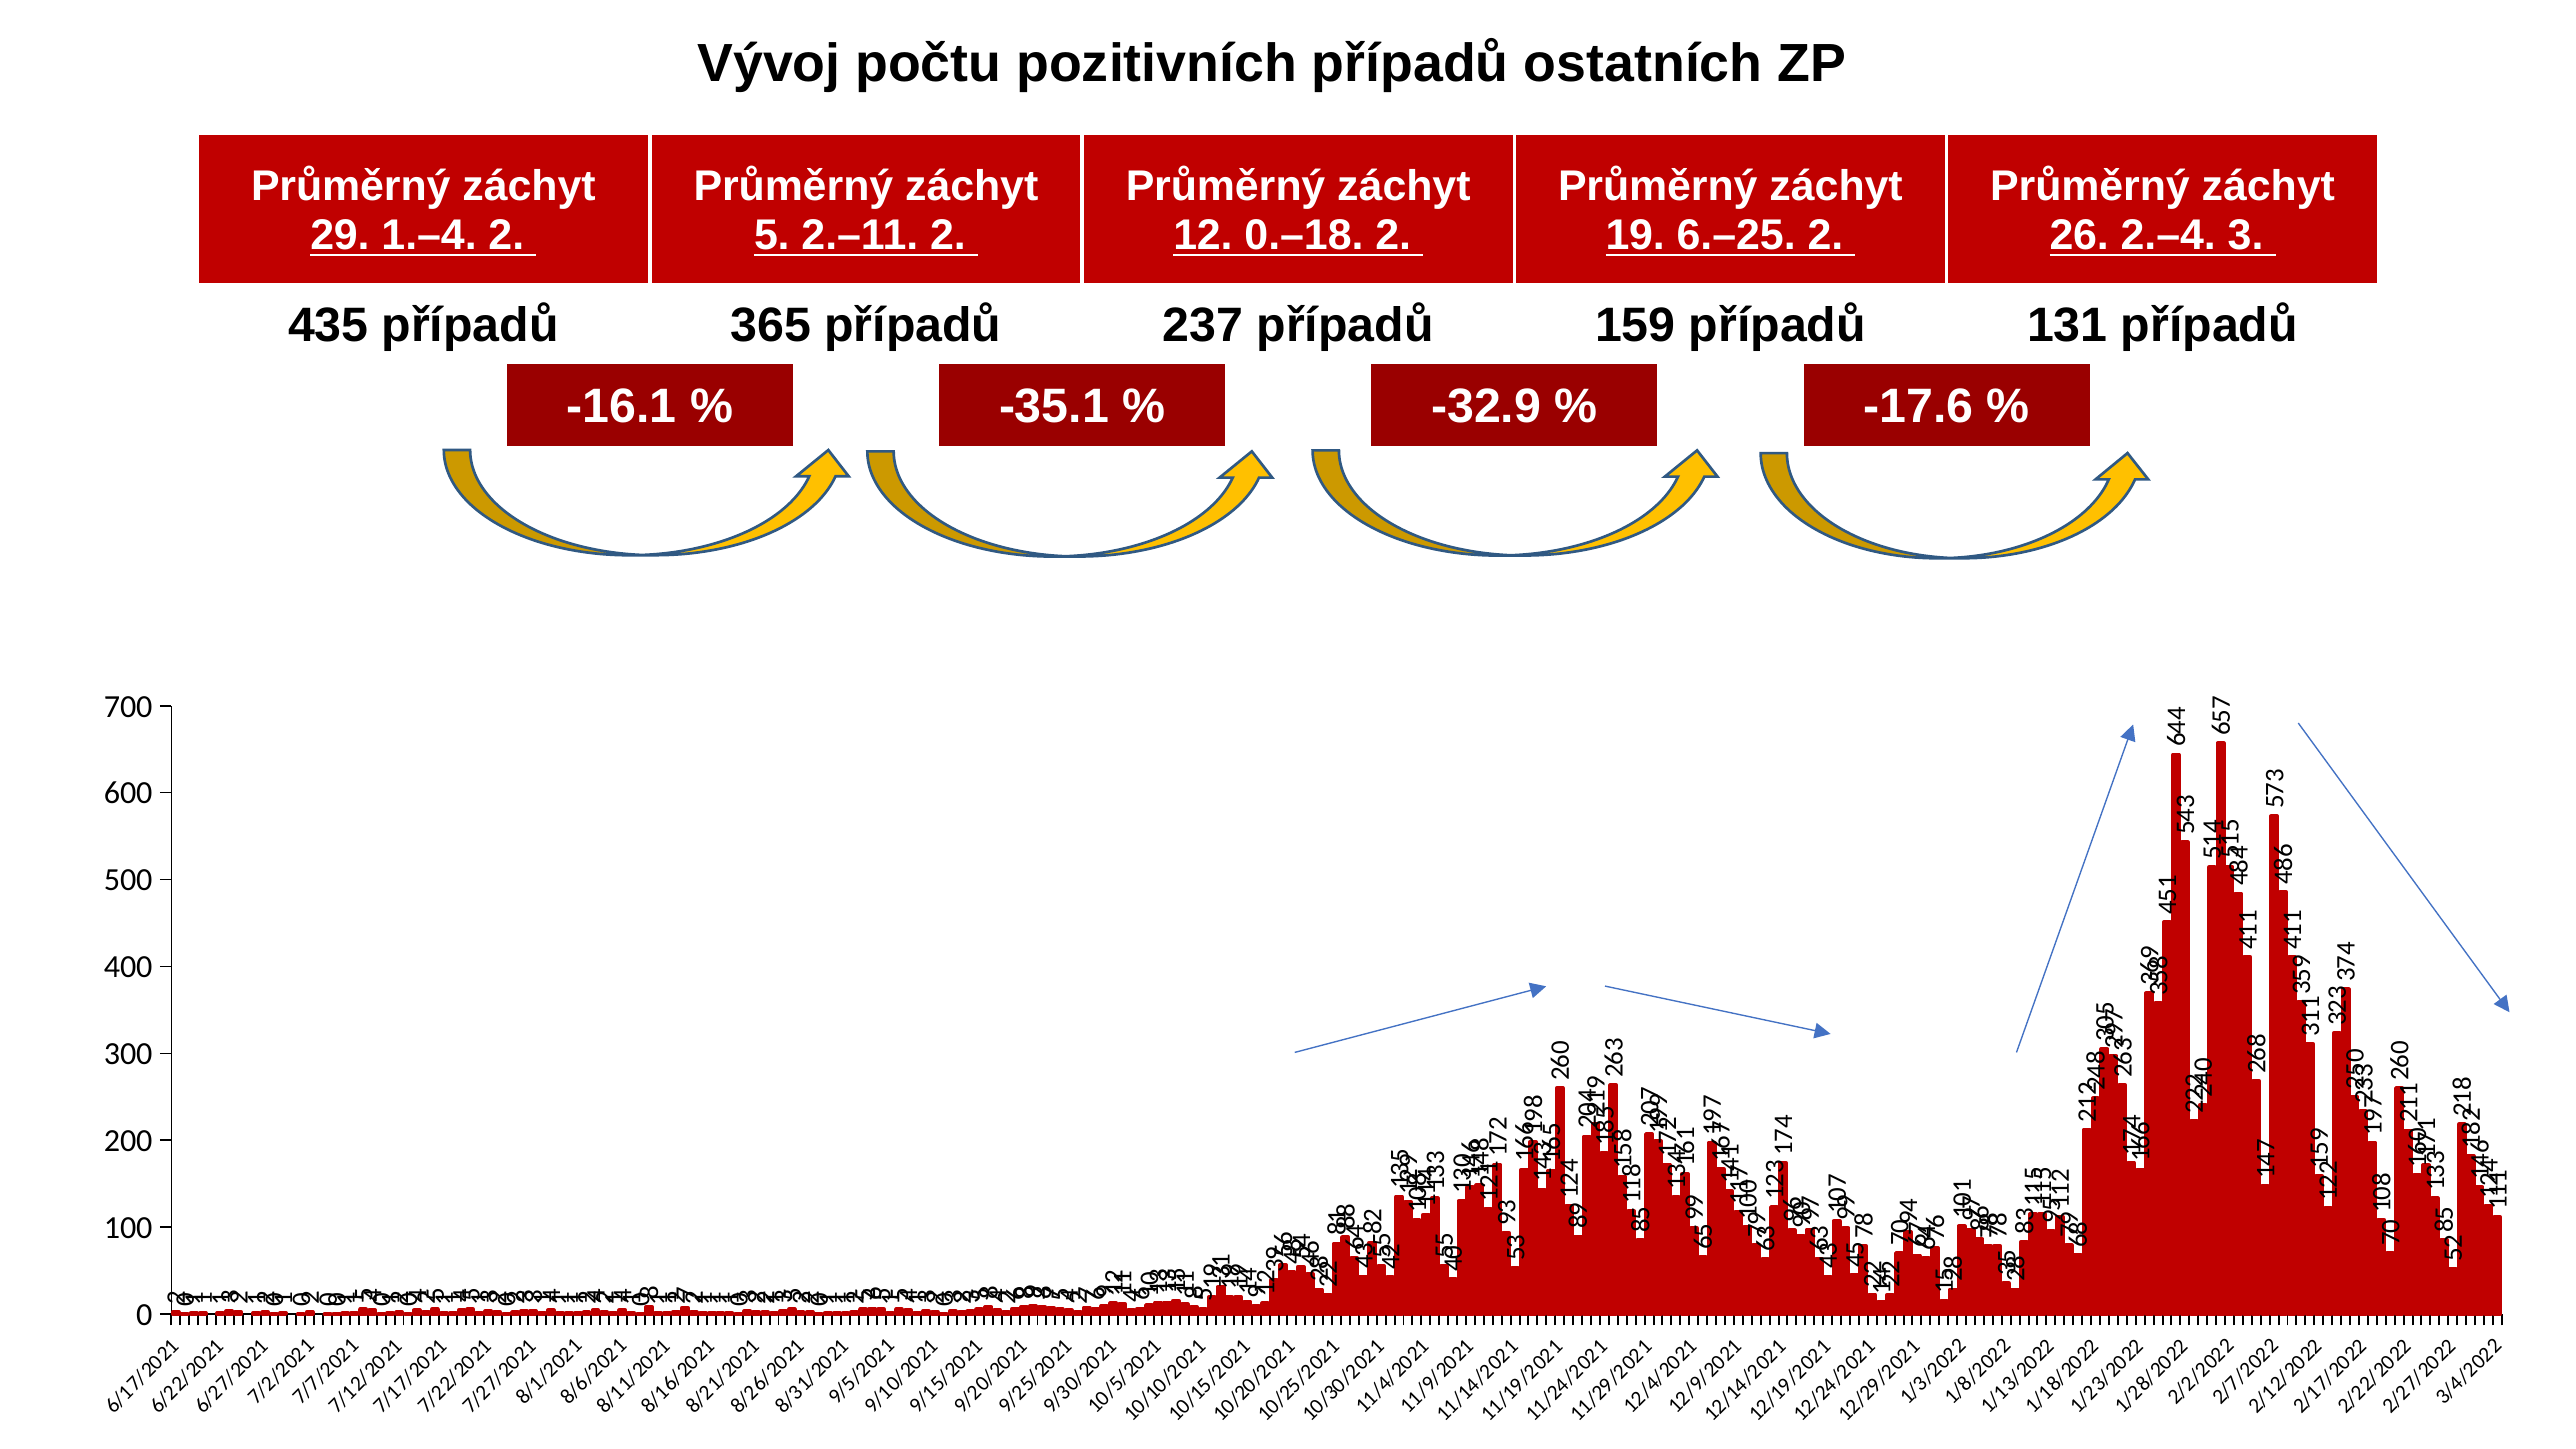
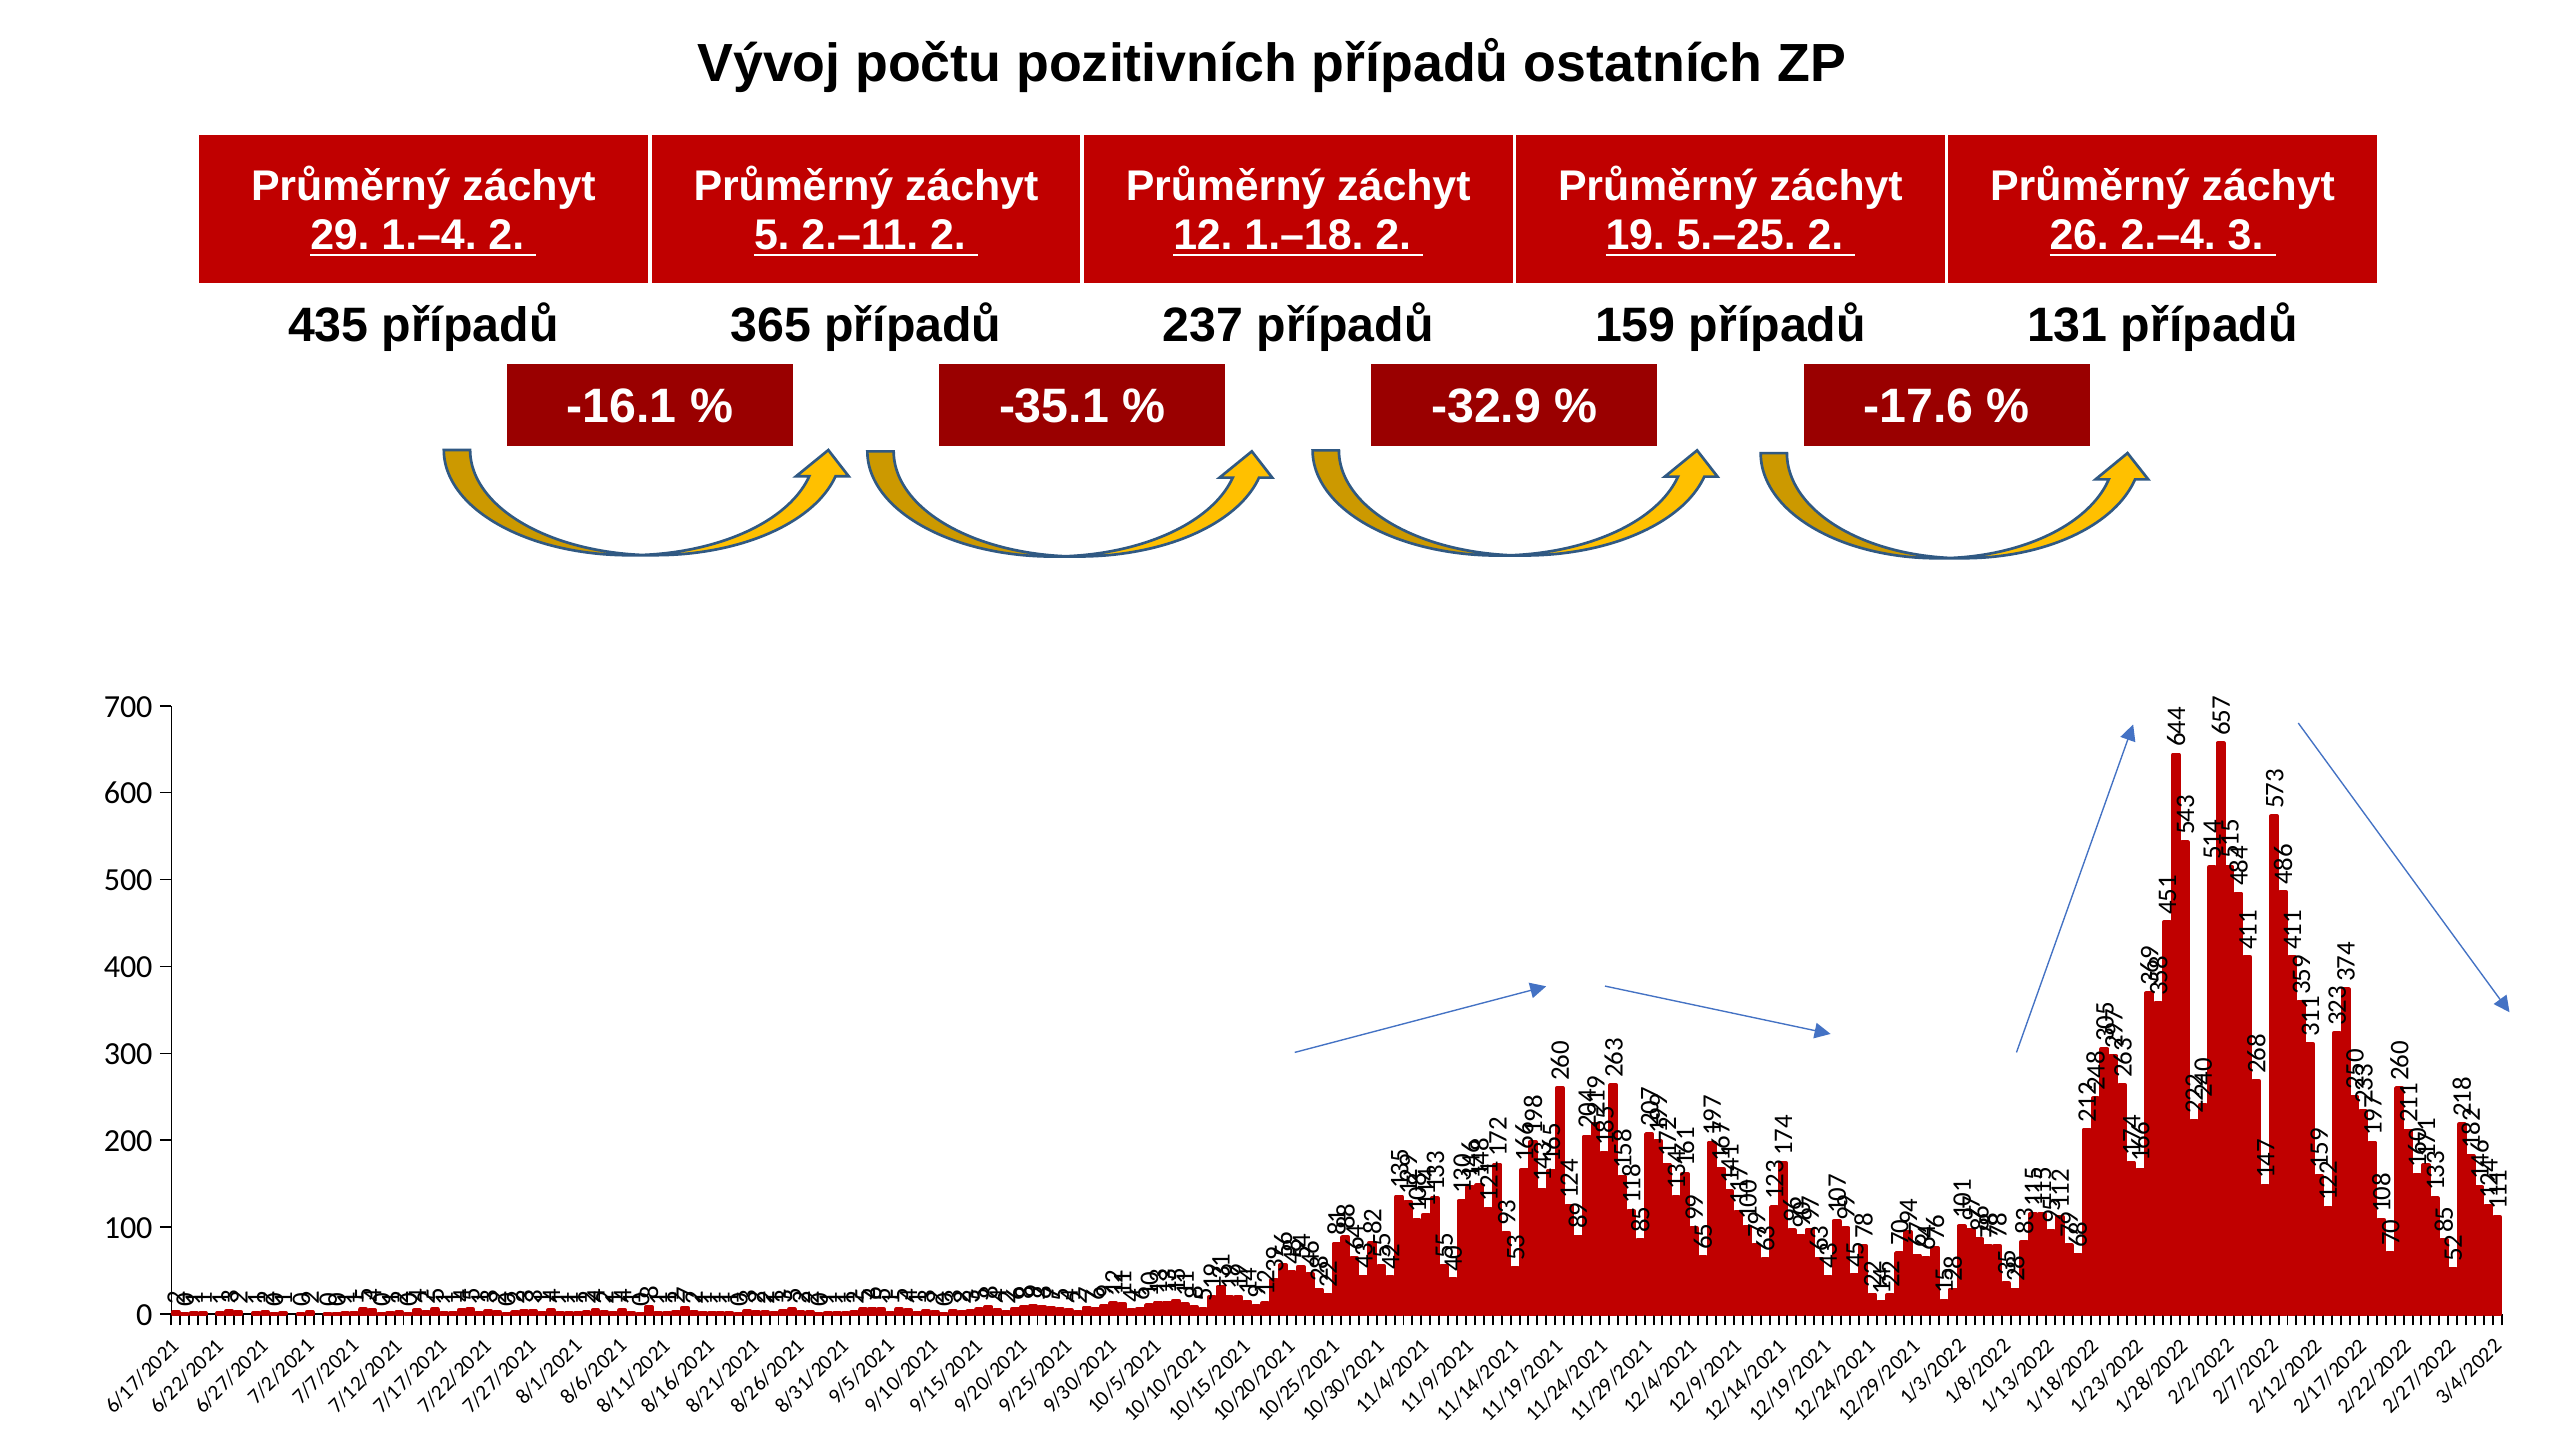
0.–18: 0.–18 -> 1.–18
6.–25: 6.–25 -> 5.–25
